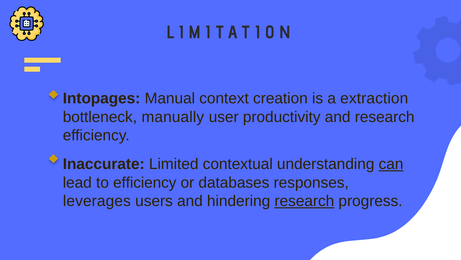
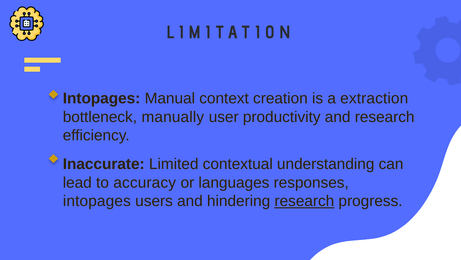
can underline: present -> none
to efficiency: efficiency -> accuracy
databases: databases -> languages
leverages at (97, 201): leverages -> intopages
